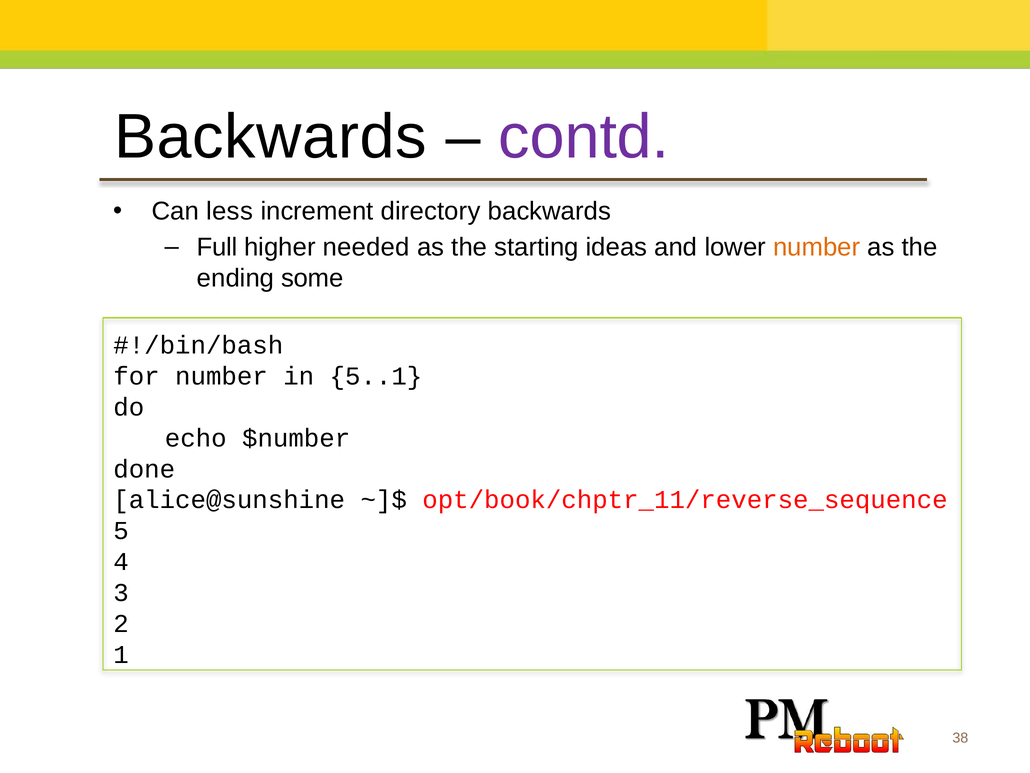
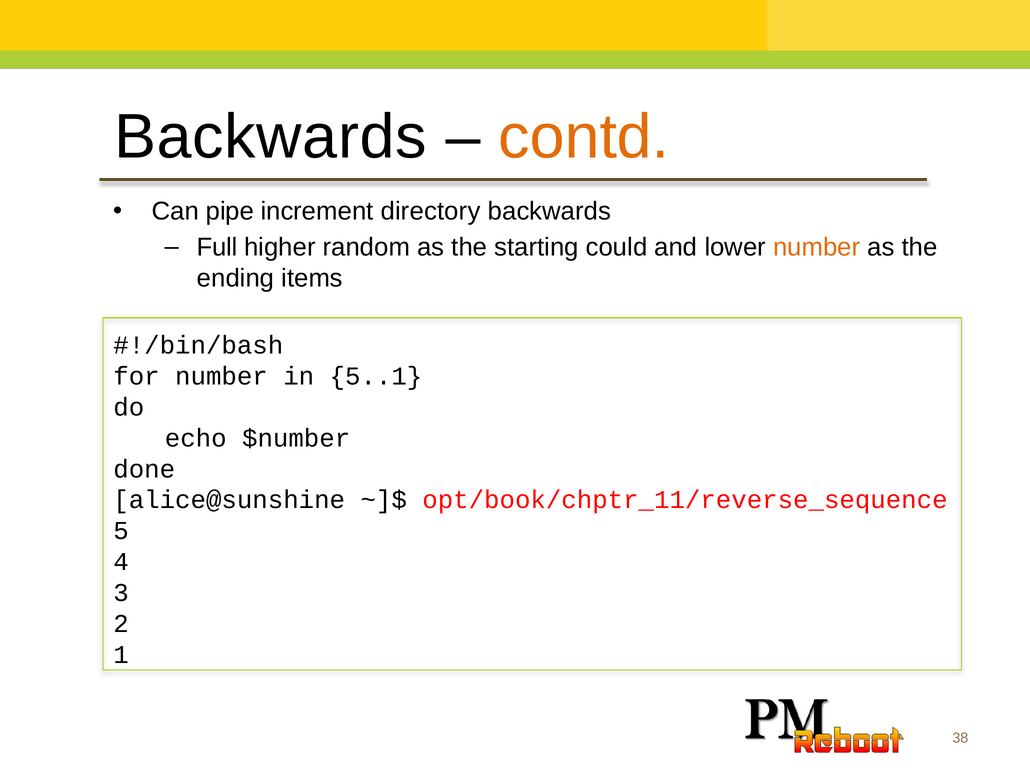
contd colour: purple -> orange
less: less -> pipe
needed: needed -> random
ideas: ideas -> could
some: some -> items
